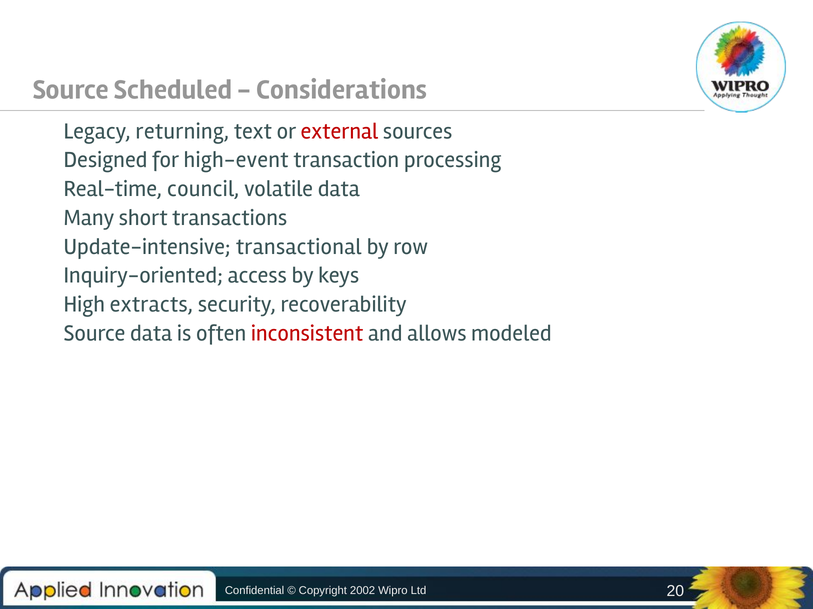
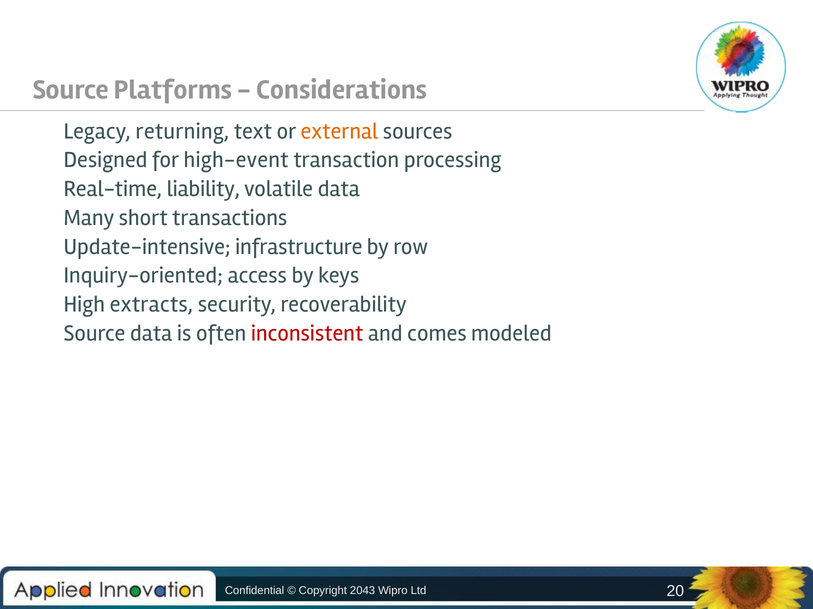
Scheduled: Scheduled -> Platforms
external colour: red -> orange
council: council -> liability
transactional: transactional -> infrastructure
allows: allows -> comes
2002: 2002 -> 2043
